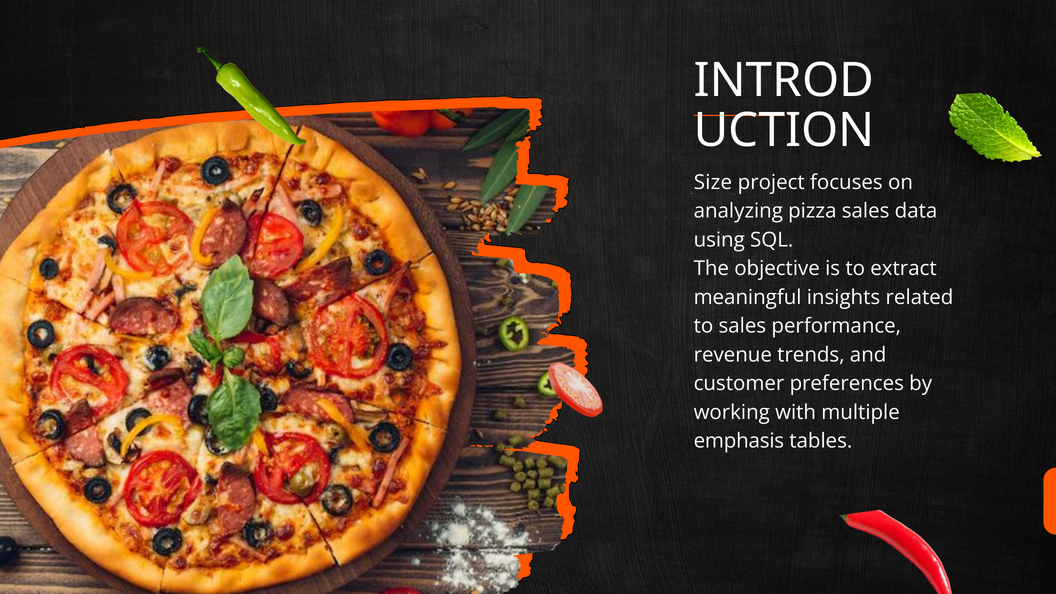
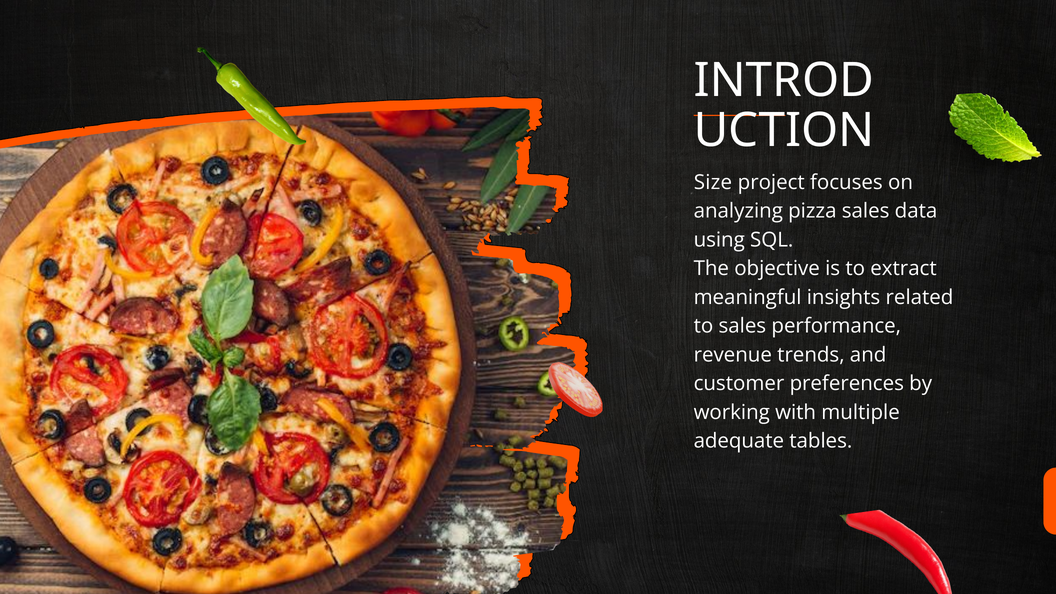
emphasis: emphasis -> adequate
